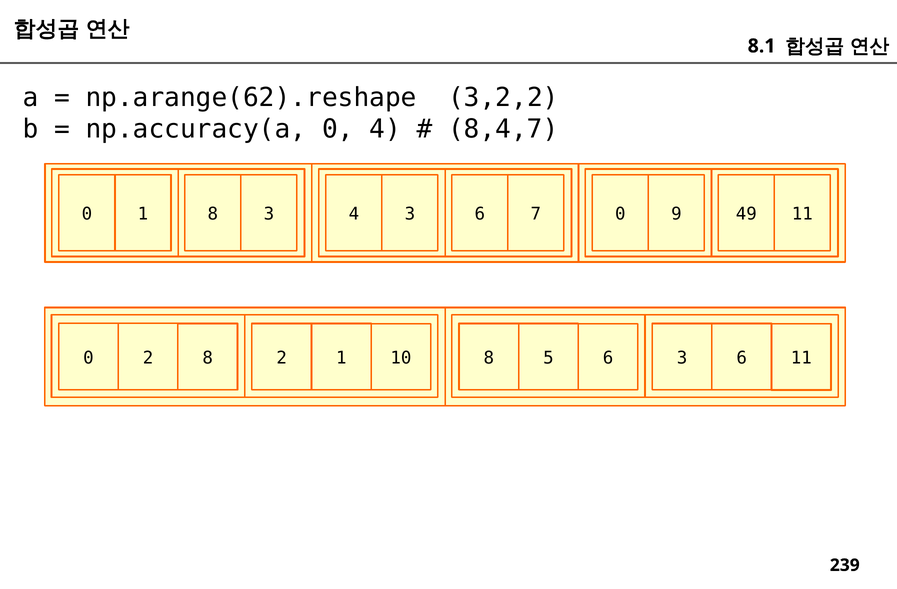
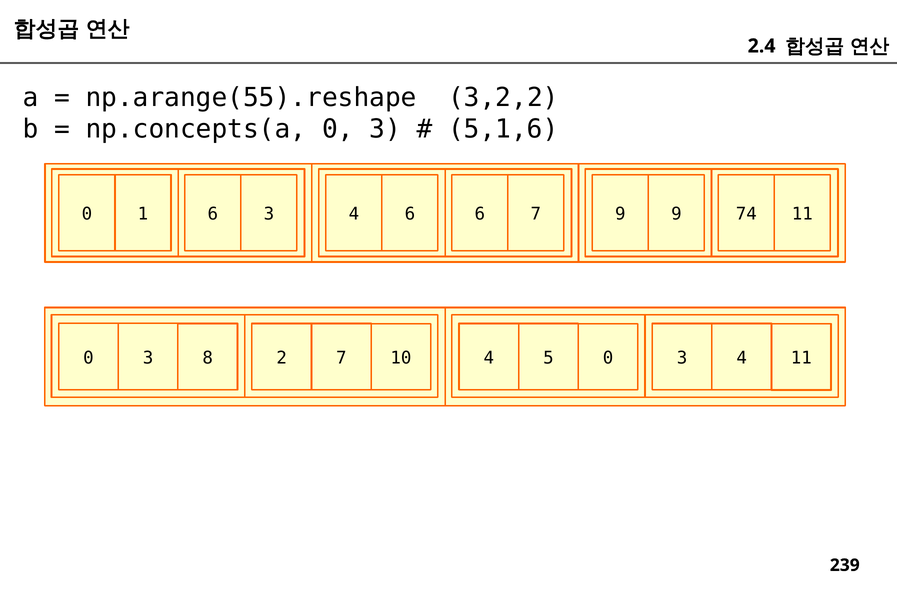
8.1: 8.1 -> 2.4
np.arange(62).reshape: np.arange(62).reshape -> np.arange(55).reshape
np.accuracy(a: np.accuracy(a -> np.concepts(a
4 at (385, 129): 4 -> 3
8,4,7: 8,4,7 -> 5,1,6
1 8: 8 -> 6
4 3: 3 -> 6
7 0: 0 -> 9
49: 49 -> 74
2 at (148, 358): 2 -> 3
2 1: 1 -> 7
10 8: 8 -> 4
5 6: 6 -> 0
6 at (742, 358): 6 -> 4
